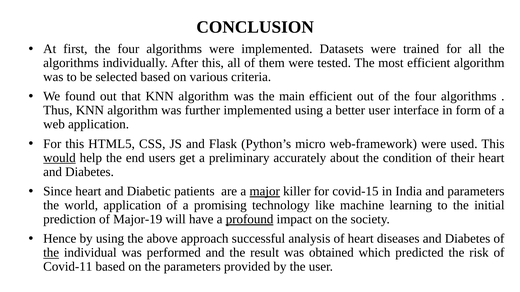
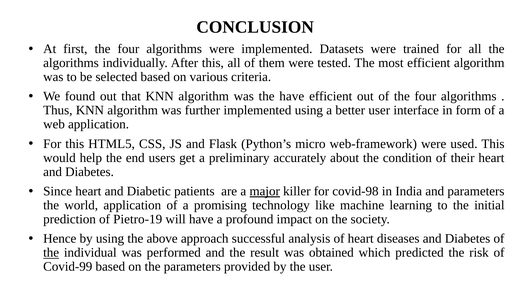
the main: main -> have
would underline: present -> none
covid-15: covid-15 -> covid-98
Major-19: Major-19 -> Pietro-19
profound underline: present -> none
Covid-11: Covid-11 -> Covid-99
